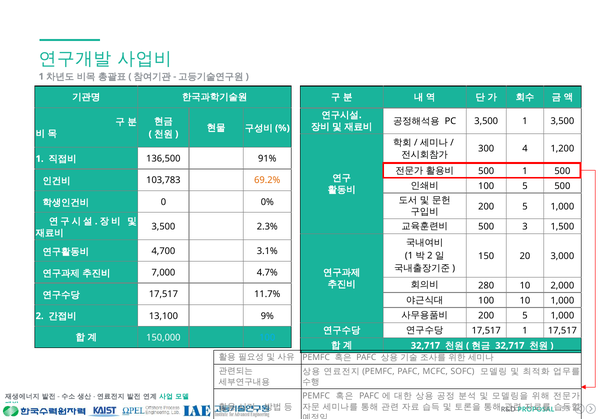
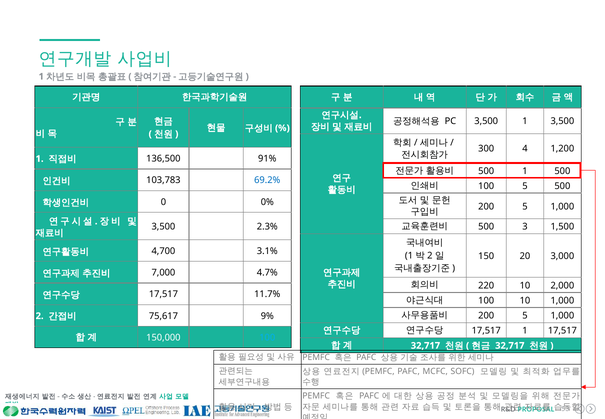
69.2% colour: orange -> blue
280: 280 -> 220
13,100: 13,100 -> 75,617
